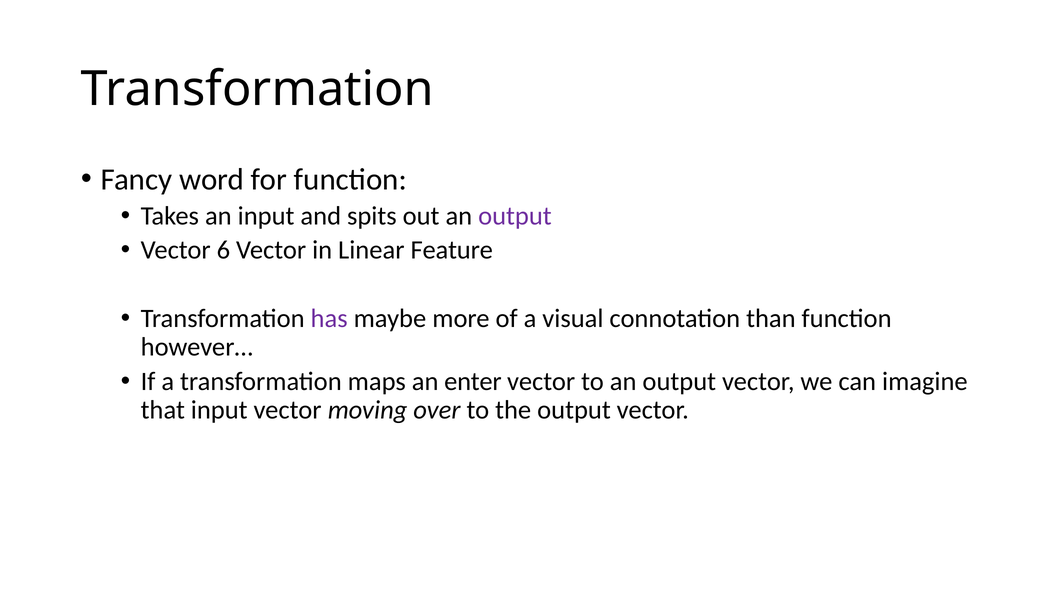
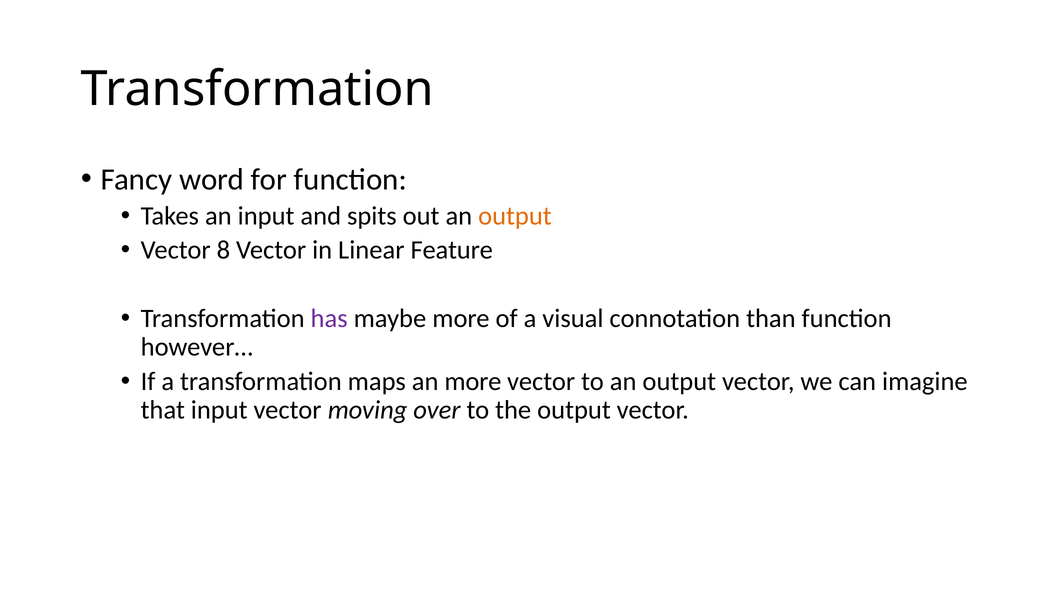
output at (515, 216) colour: purple -> orange
6: 6 -> 8
an enter: enter -> more
